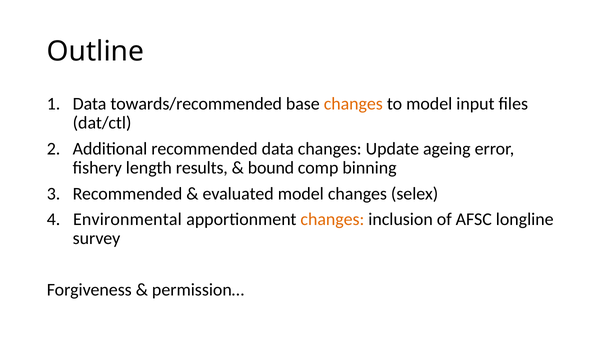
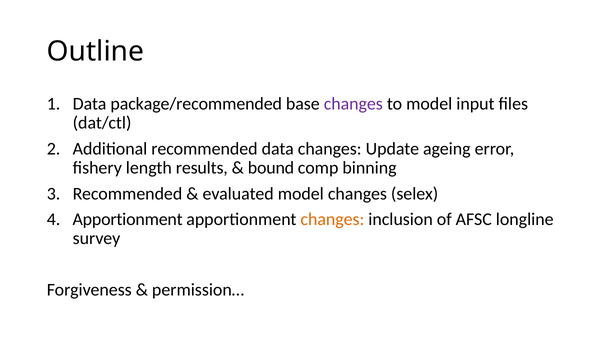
towards/recommended: towards/recommended -> package/recommended
changes at (353, 104) colour: orange -> purple
Environmental at (127, 220): Environmental -> Apportionment
